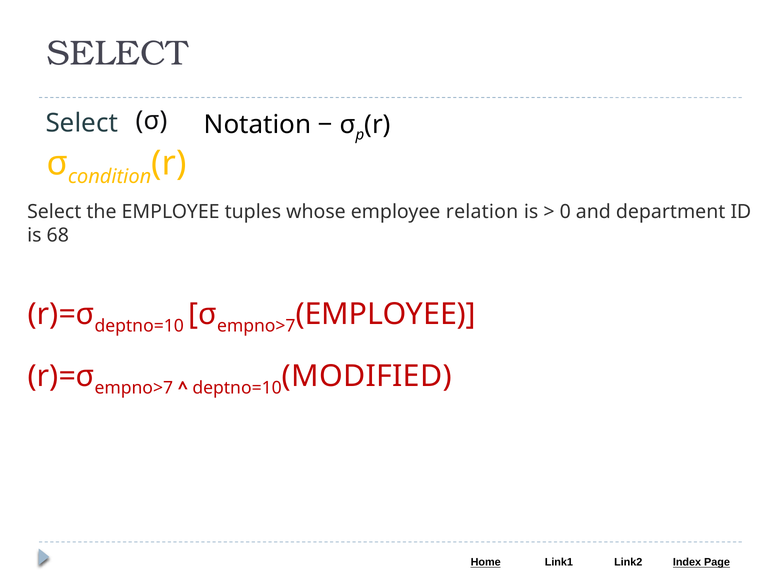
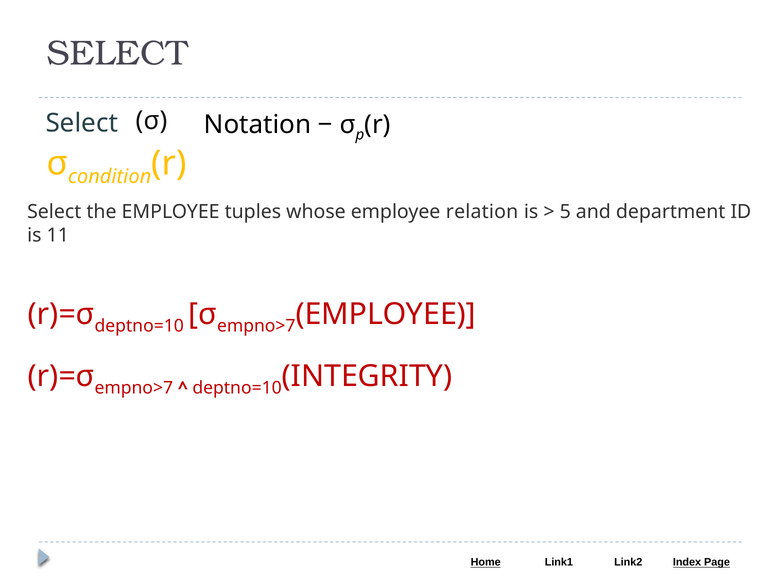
0: 0 -> 5
68: 68 -> 11
MODIFIED: MODIFIED -> INTEGRITY
